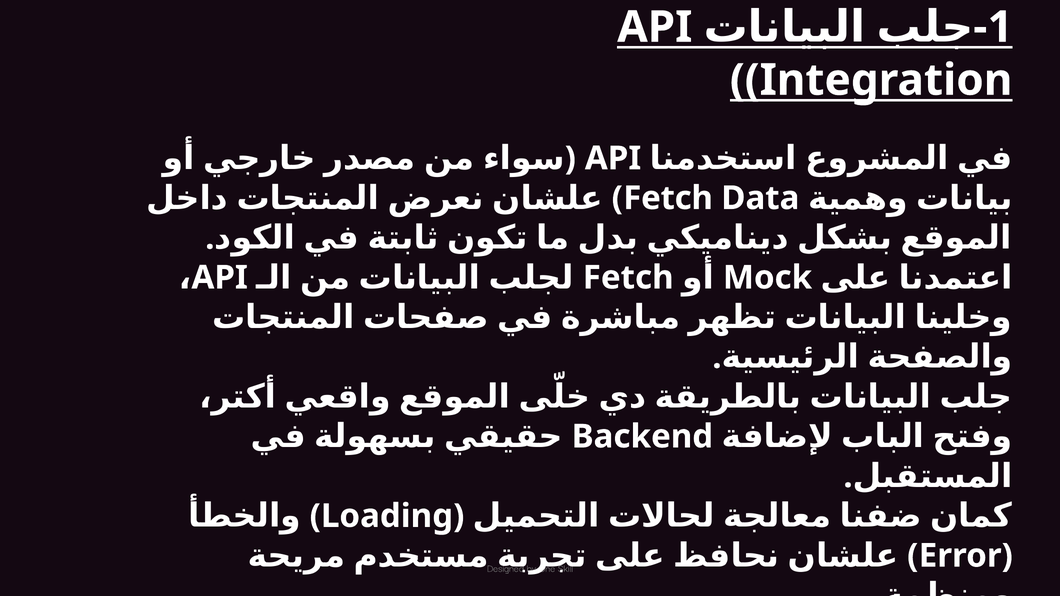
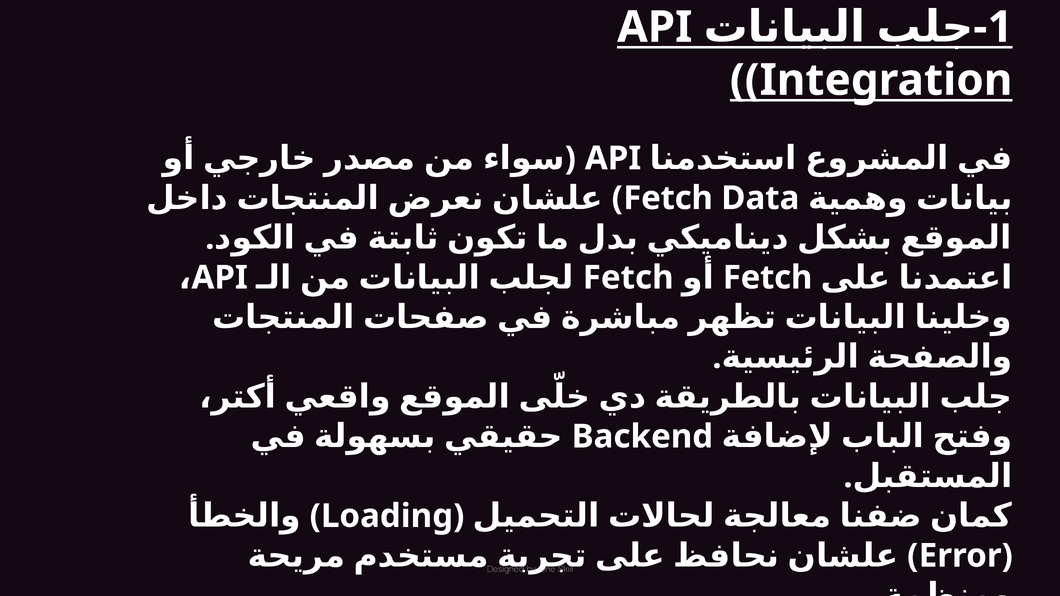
Mock at (767, 278): Mock -> Fetch
